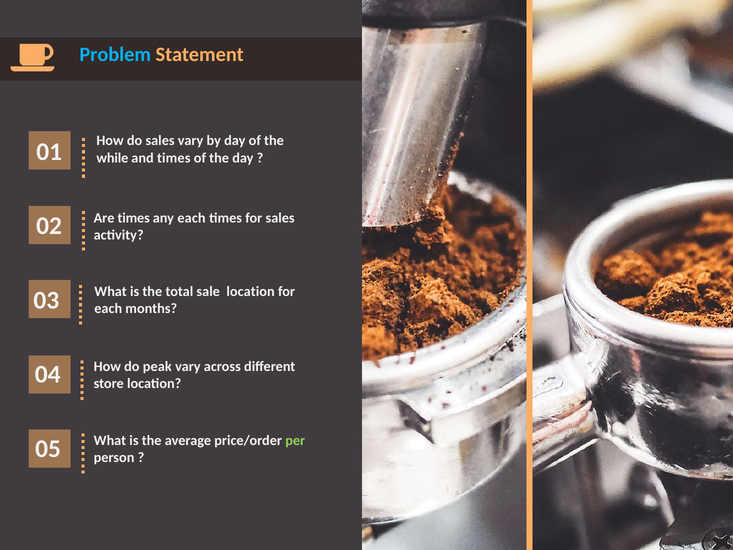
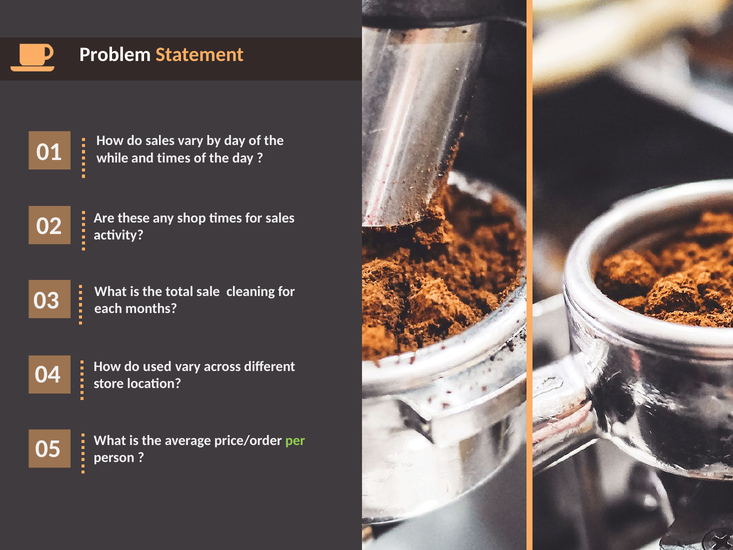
Problem colour: light blue -> white
Are times: times -> these
any each: each -> shop
sale location: location -> cleaning
peak: peak -> used
